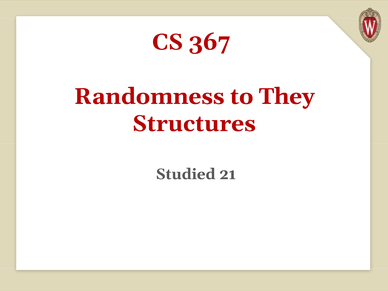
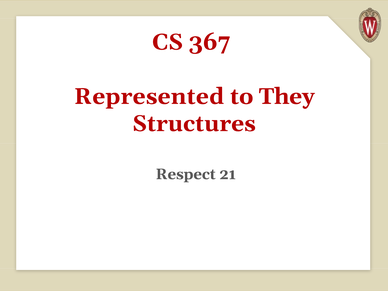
Randomness: Randomness -> Represented
Studied: Studied -> Respect
